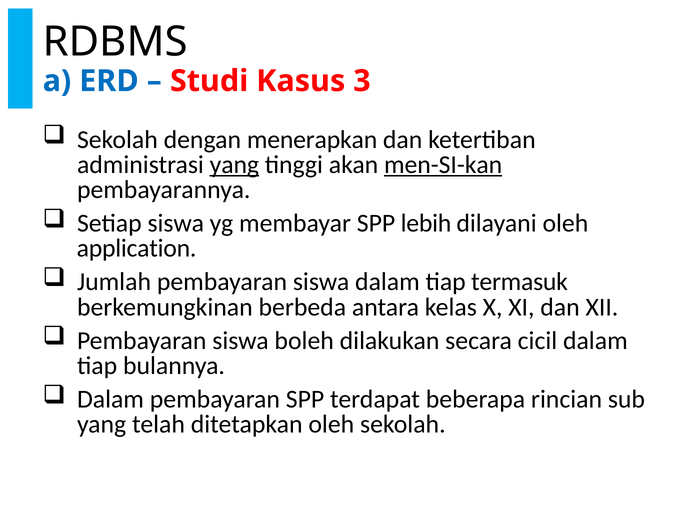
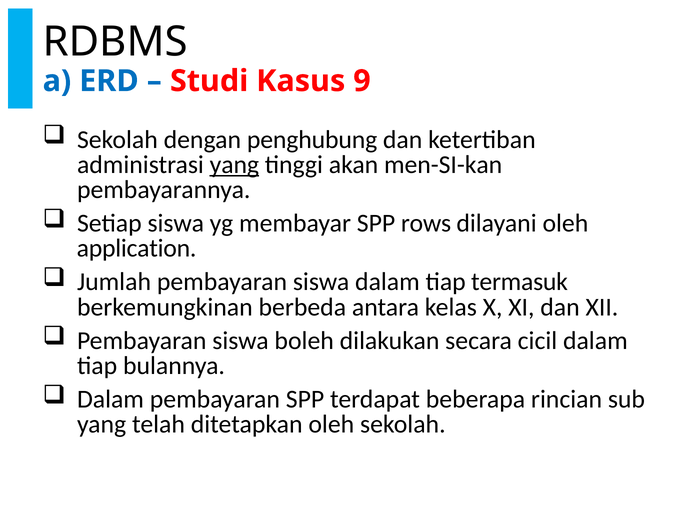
3: 3 -> 9
menerapkan: menerapkan -> penghubung
men-SI-kan underline: present -> none
lebih: lebih -> rows
